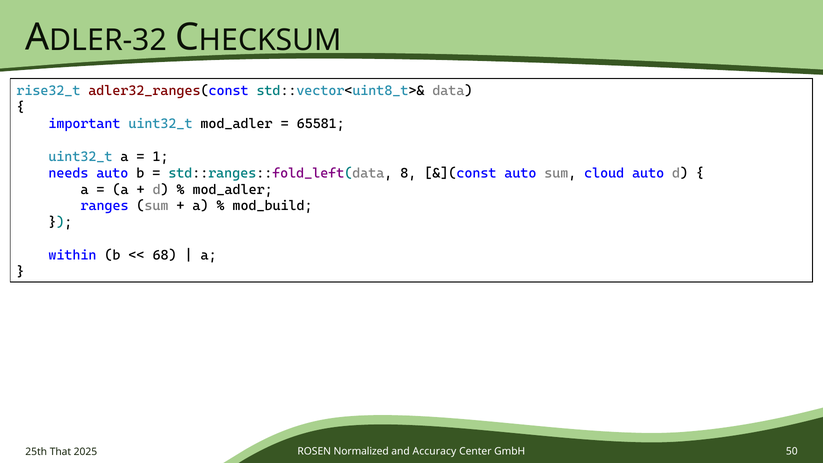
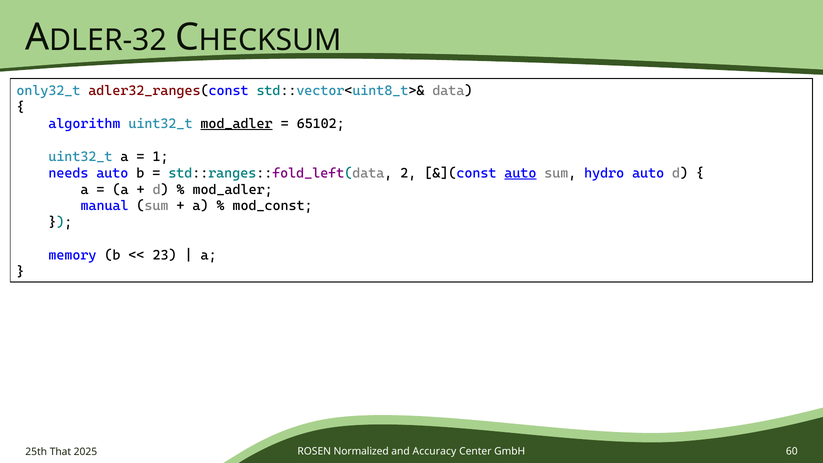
rise32_t: rise32_t -> only32_t
important: important -> algorithm
mod_adler at (237, 124) underline: none -> present
65581: 65581 -> 65102
8: 8 -> 2
auto at (520, 173) underline: none -> present
cloud: cloud -> hydro
ranges: ranges -> manual
mod_build: mod_build -> mod_const
within: within -> memory
68: 68 -> 23
50: 50 -> 60
